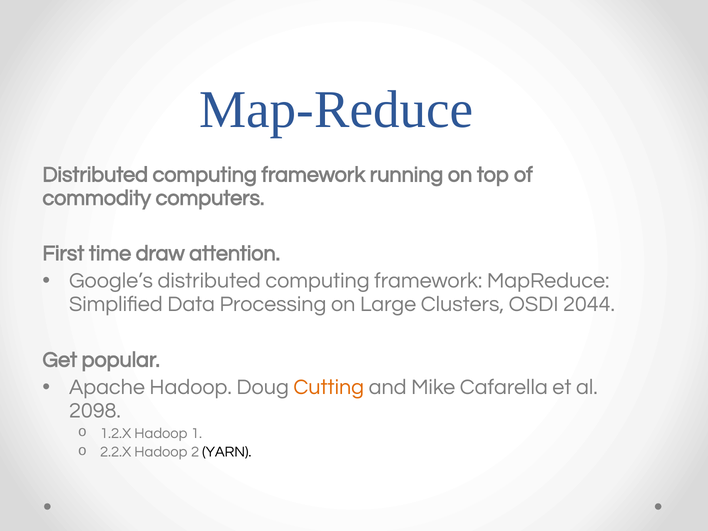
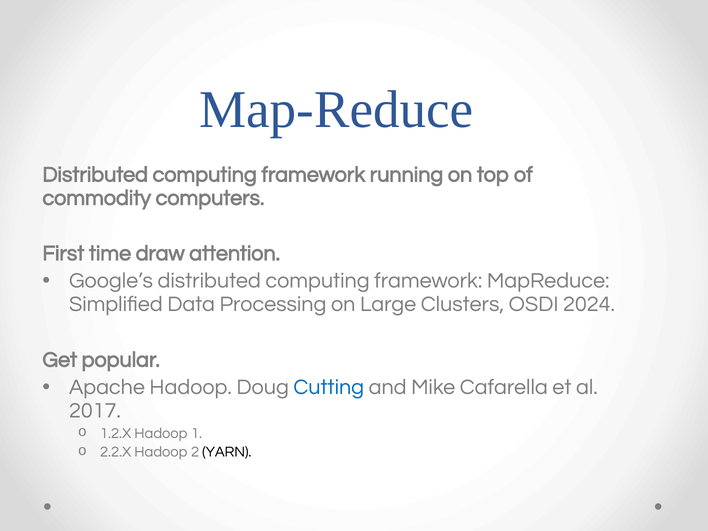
2044: 2044 -> 2024
Cutting colour: orange -> blue
2098: 2098 -> 2017
